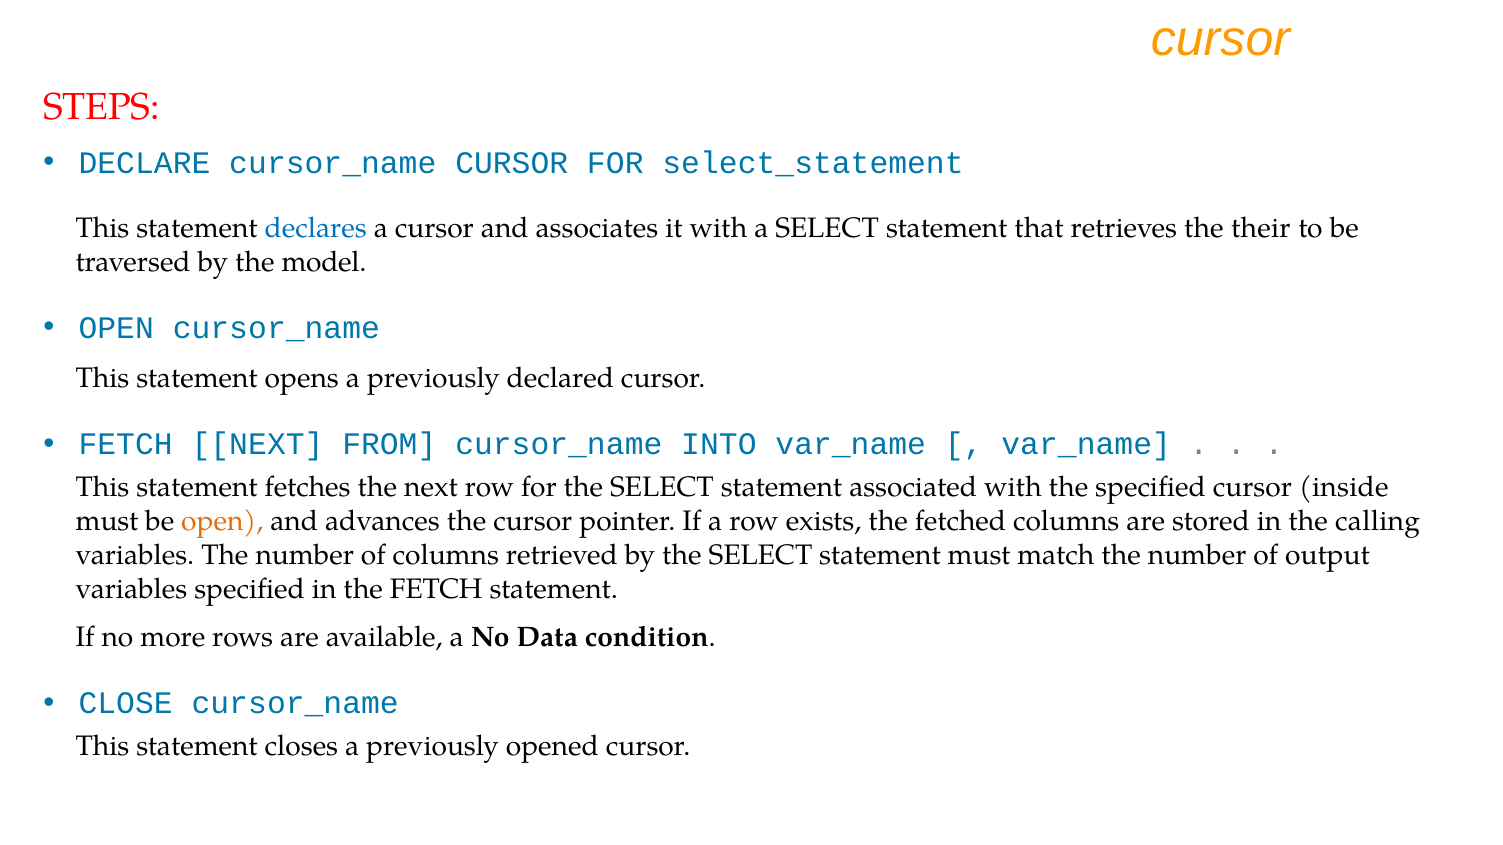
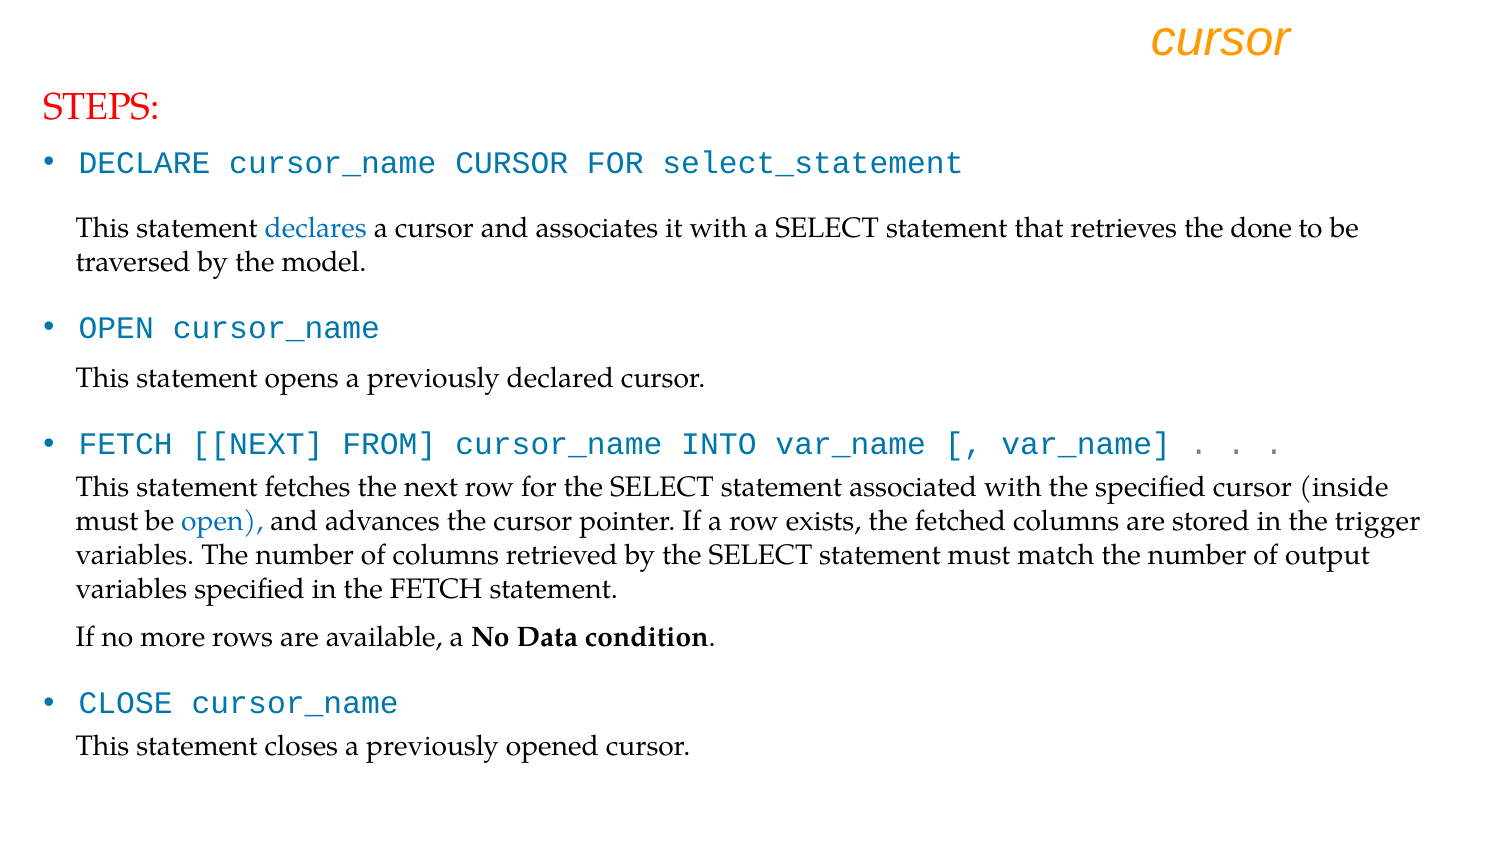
their: their -> done
open at (222, 522) colour: orange -> blue
calling: calling -> trigger
